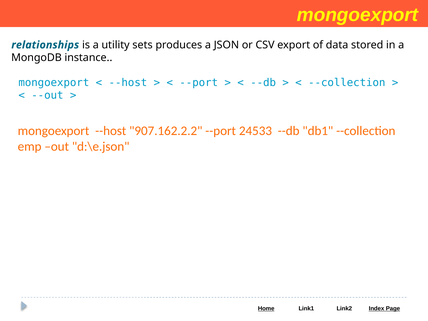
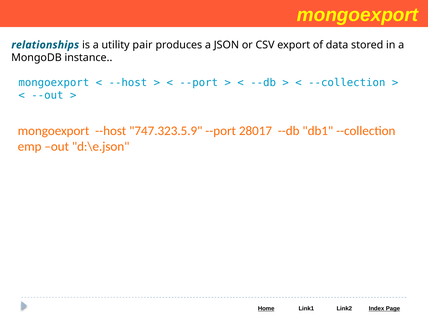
sets: sets -> pair
907.162.2.2: 907.162.2.2 -> 747.323.5.9
24533: 24533 -> 28017
